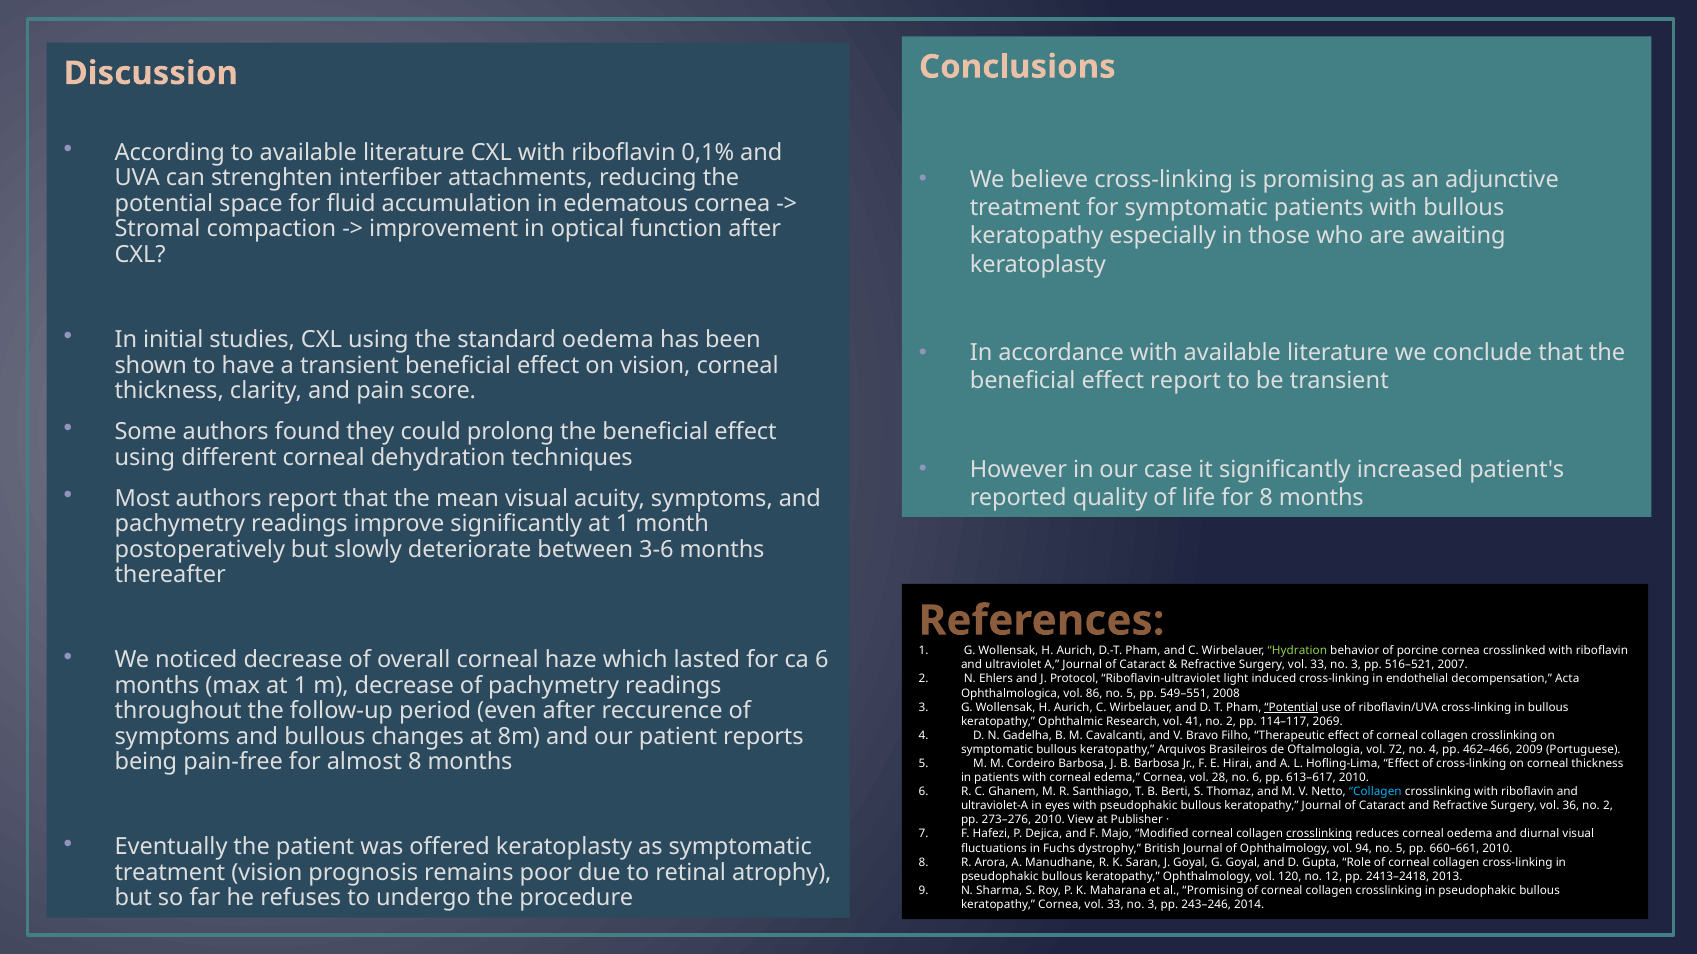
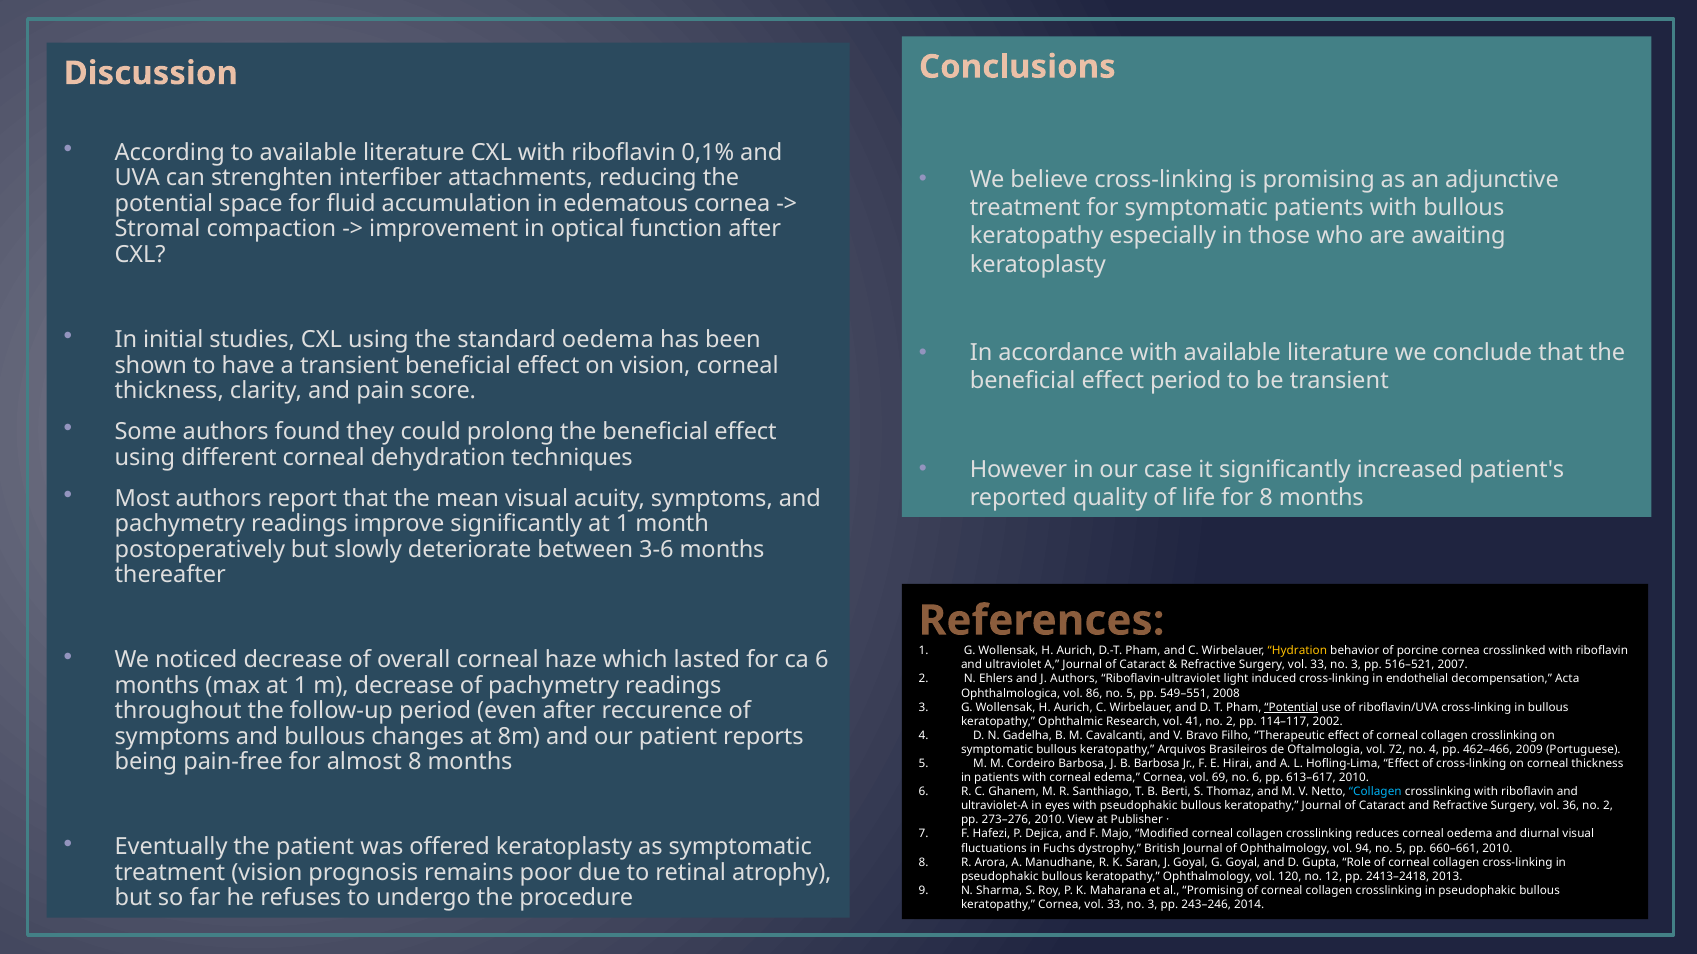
effect report: report -> period
Hydration colour: light green -> yellow
J Protocol: Protocol -> Authors
2069: 2069 -> 2002
28: 28 -> 69
crosslinking at (1319, 835) underline: present -> none
